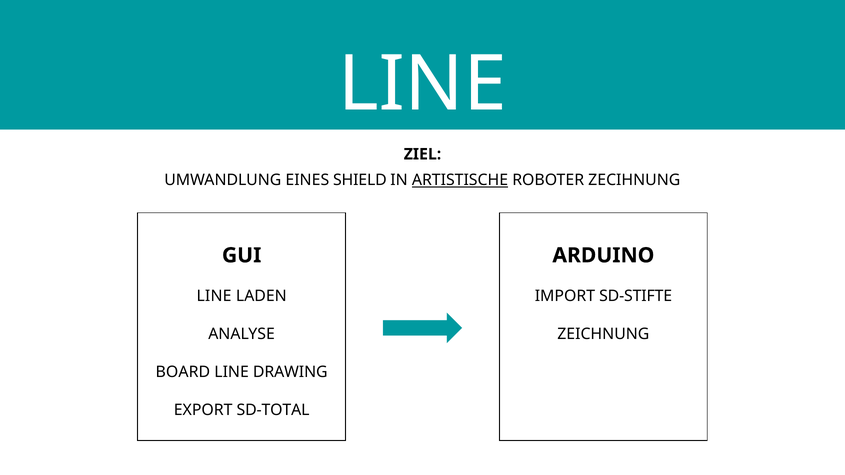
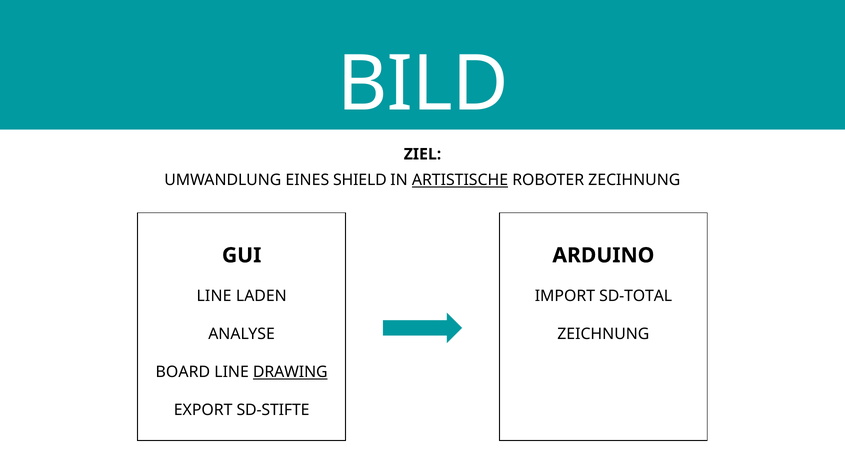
LINE at (423, 84): LINE -> BILD
SD-STIFTE: SD-STIFTE -> SD-TOTAL
DRAWING underline: none -> present
SD-TOTAL: SD-TOTAL -> SD-STIFTE
